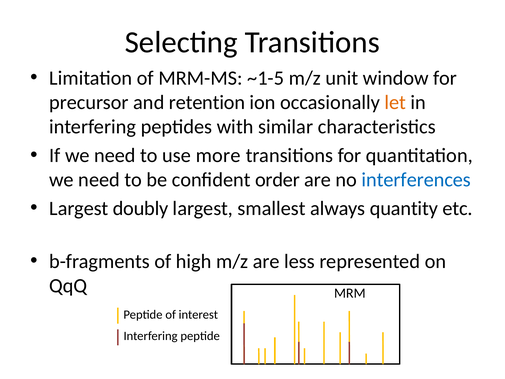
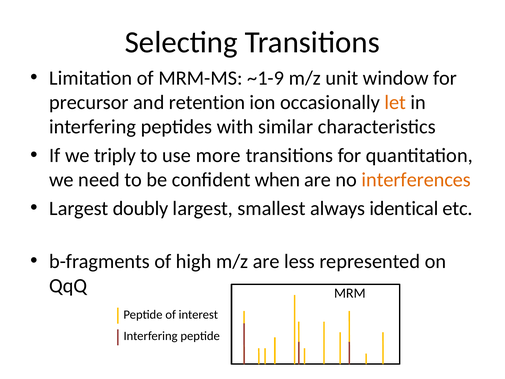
~1-5: ~1-5 -> ~1-9
If we need: need -> triply
order: order -> when
interferences colour: blue -> orange
quantity: quantity -> identical
